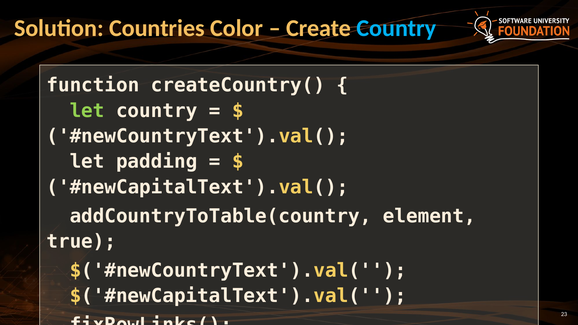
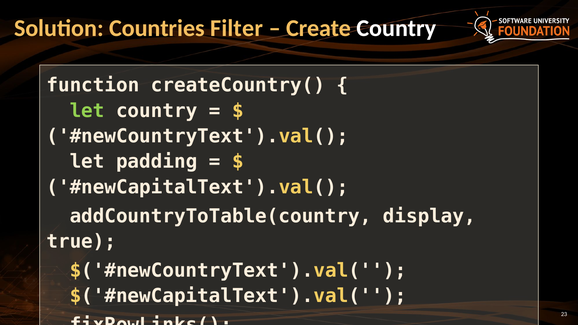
Color: Color -> Filter
Country at (396, 28) colour: light blue -> white
element: element -> display
